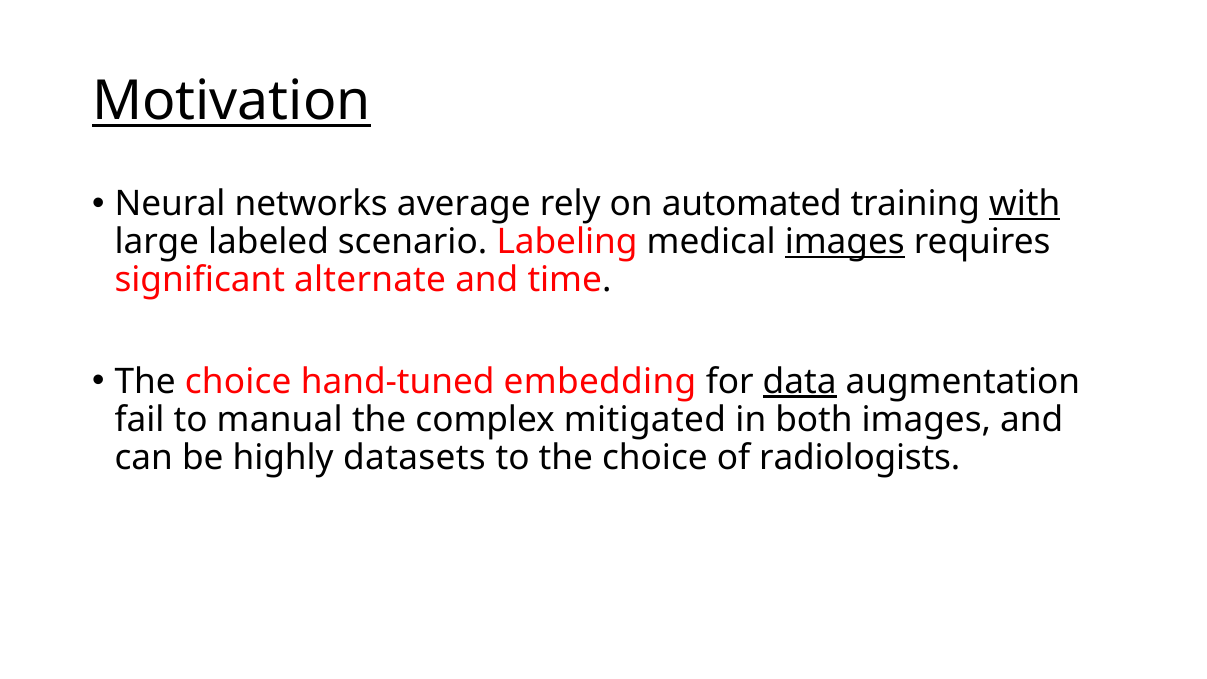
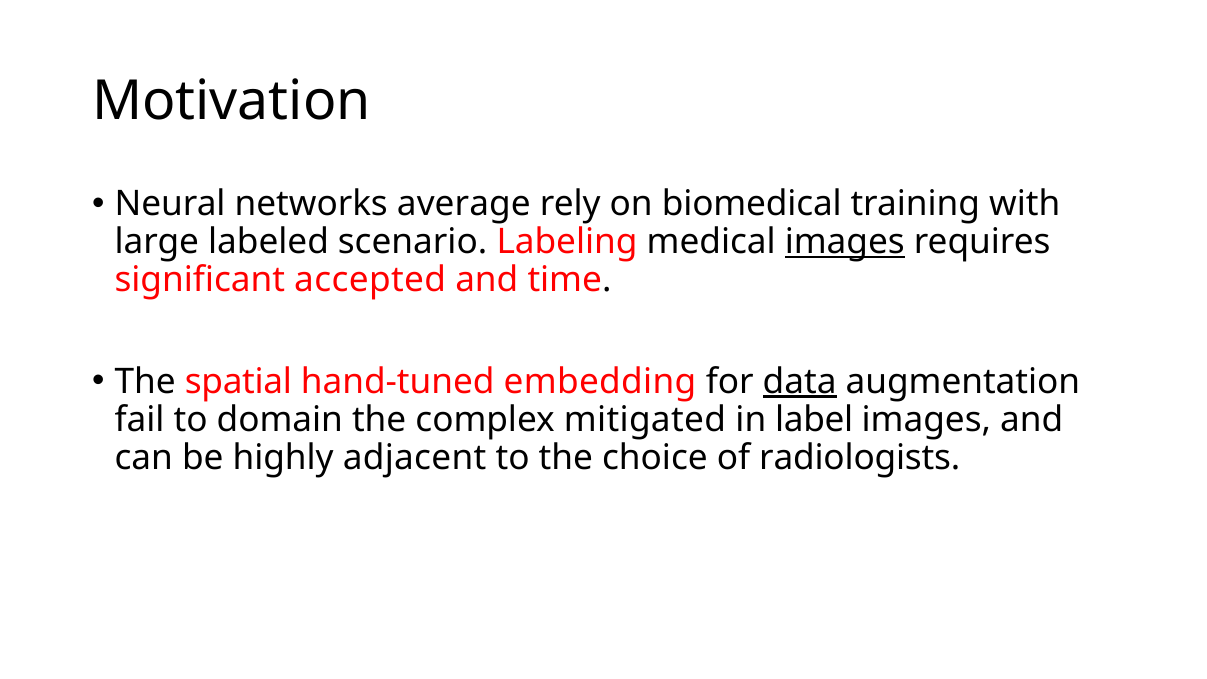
Motivation underline: present -> none
automated: automated -> biomedical
with underline: present -> none
alternate: alternate -> accepted
choice at (238, 381): choice -> spatial
manual: manual -> domain
both: both -> label
datasets: datasets -> adjacent
